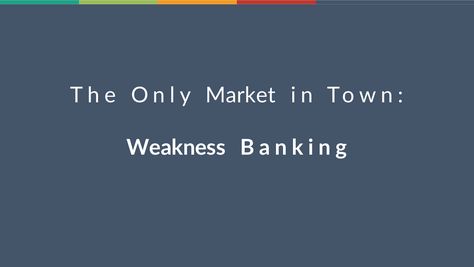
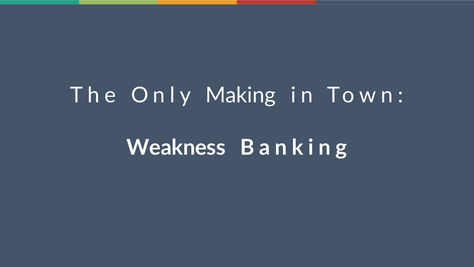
Market: Market -> Making
